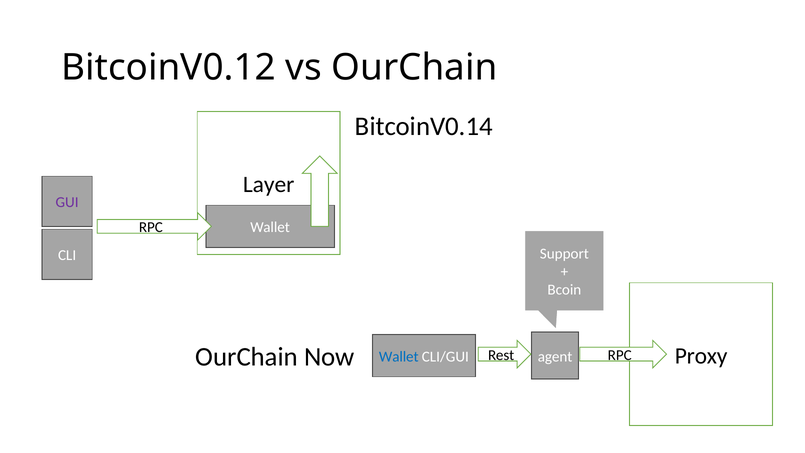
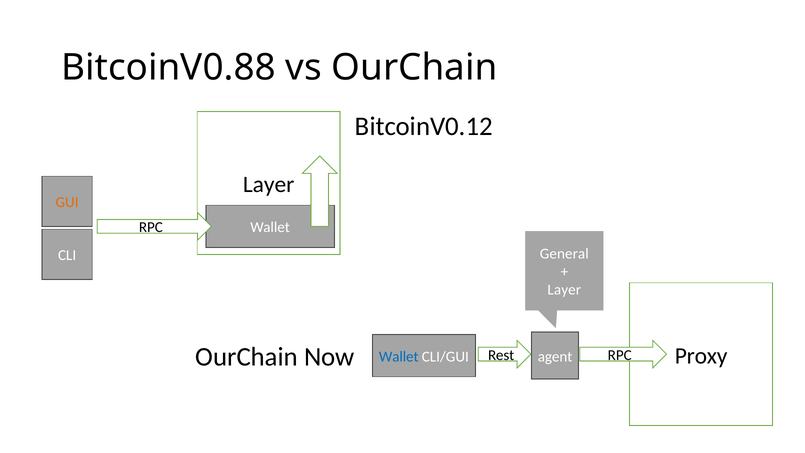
BitcoinV0.12: BitcoinV0.12 -> BitcoinV0.88
BitcoinV0.14: BitcoinV0.14 -> BitcoinV0.12
GUI colour: purple -> orange
Support: Support -> General
Bcoin at (564, 290): Bcoin -> Layer
